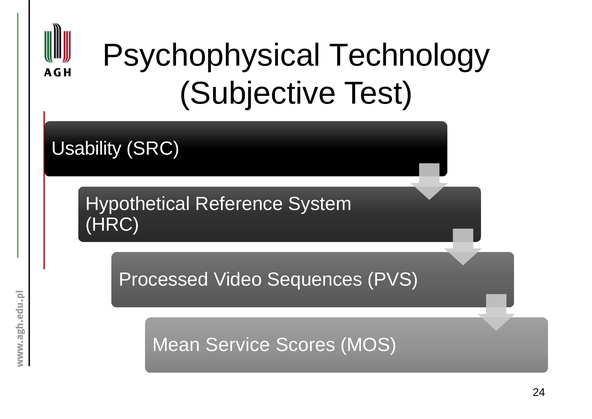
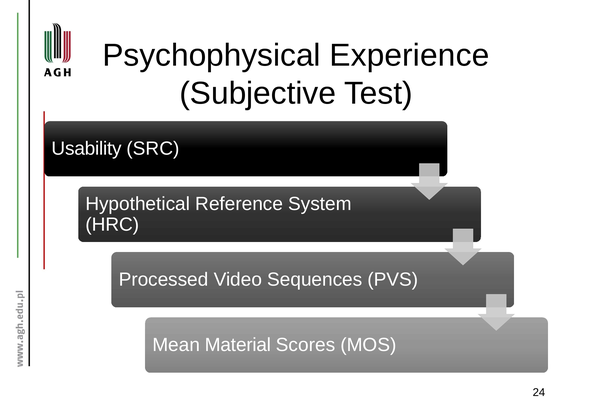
Technology: Technology -> Experience
Service: Service -> Material
